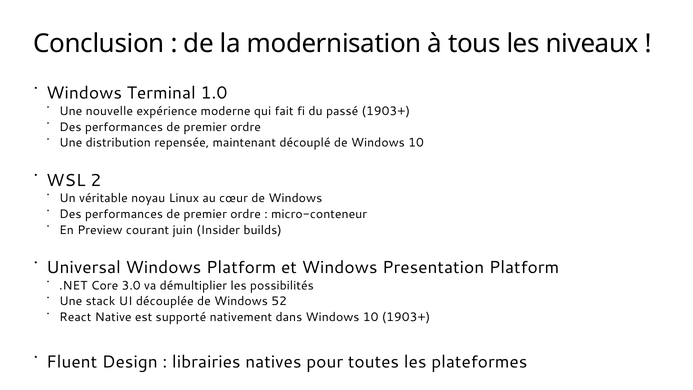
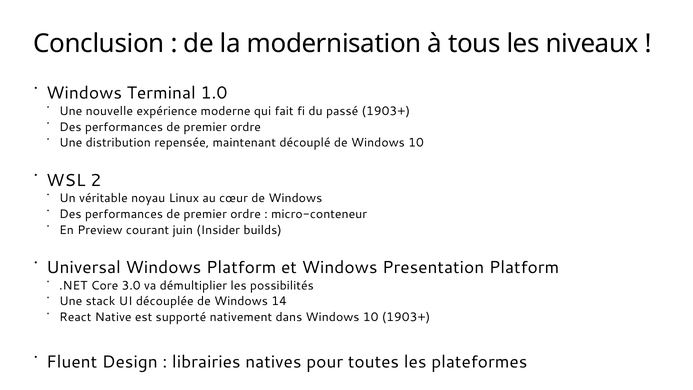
52: 52 -> 14
